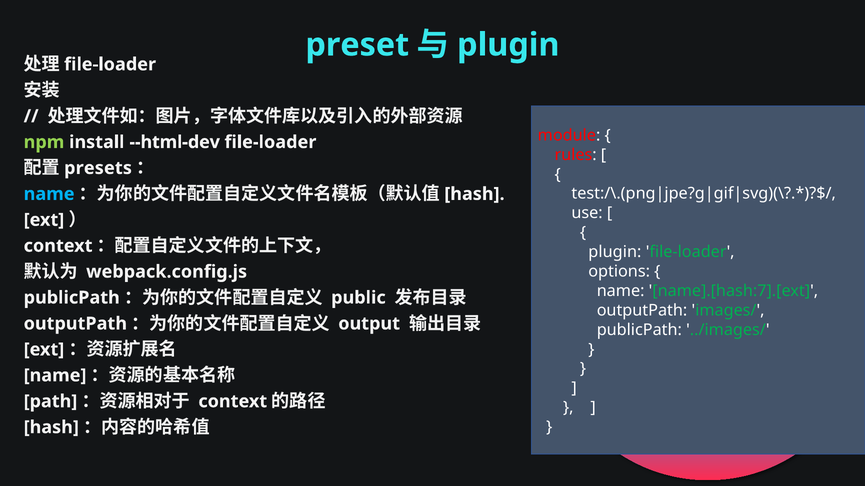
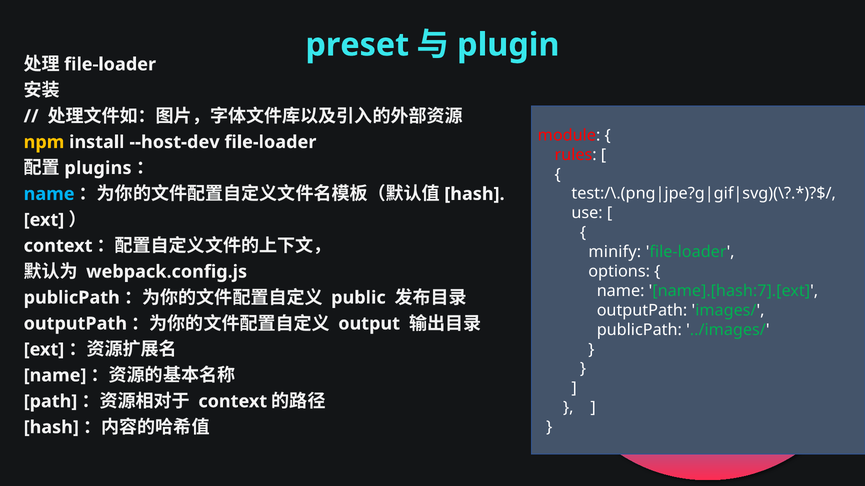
npm colour: light green -> yellow
--html-dev: --html-dev -> --host-dev
presets: presets -> plugins
plugin at (615, 252): plugin -> minify
